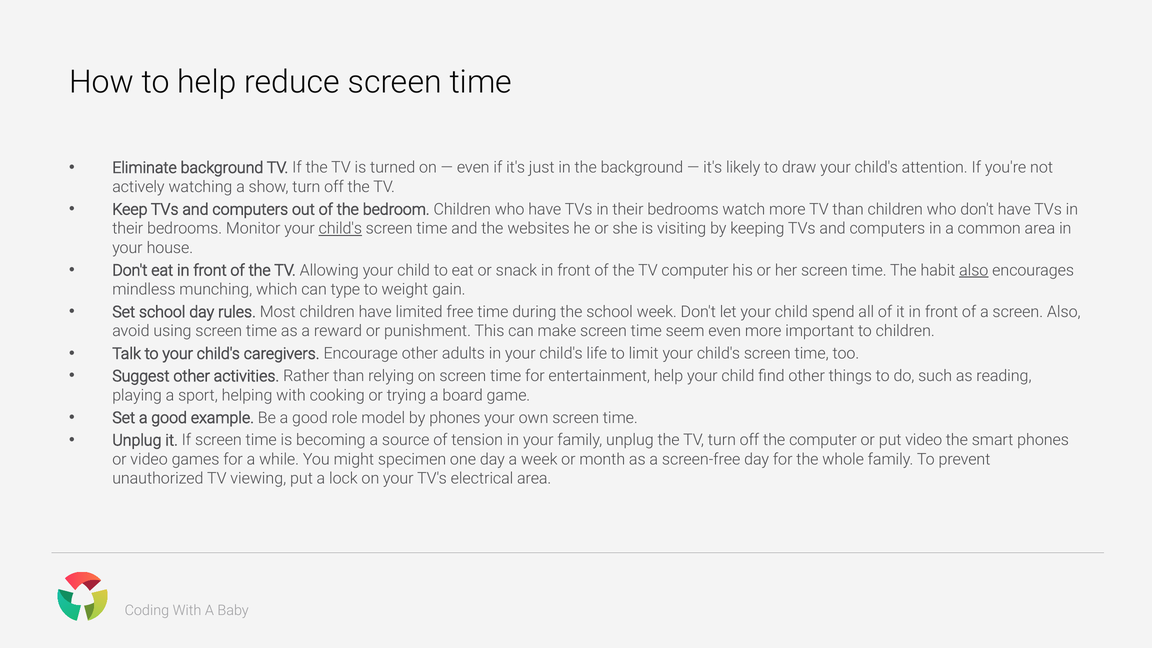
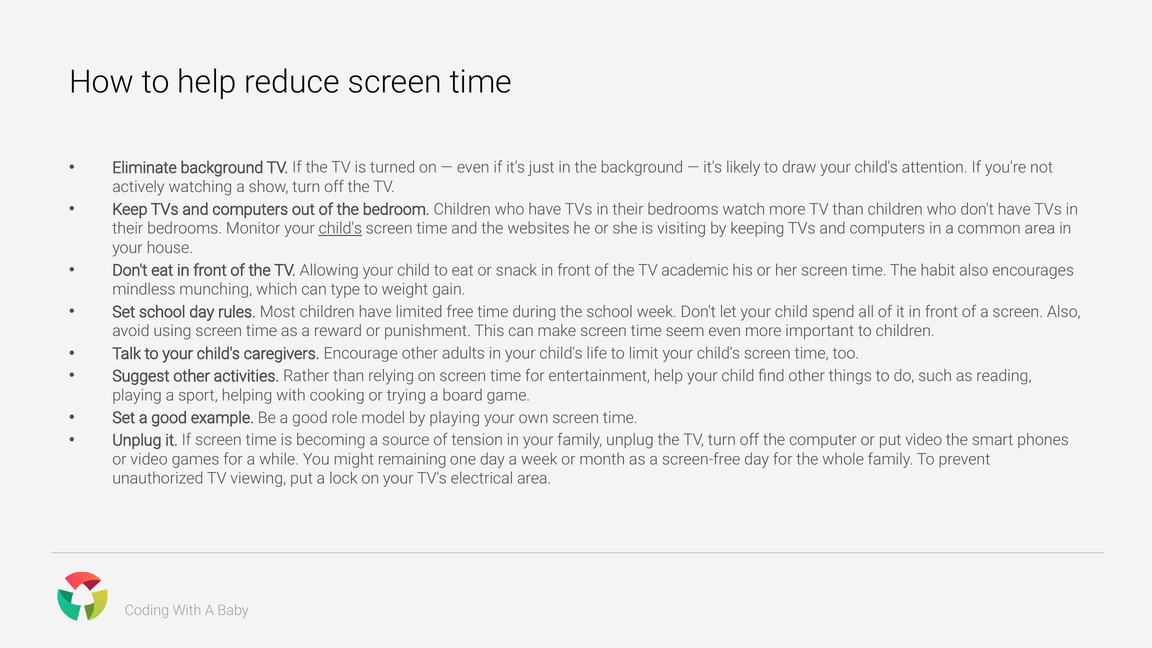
TV computer: computer -> academic
also at (974, 270) underline: present -> none
by phones: phones -> playing
specimen: specimen -> remaining
